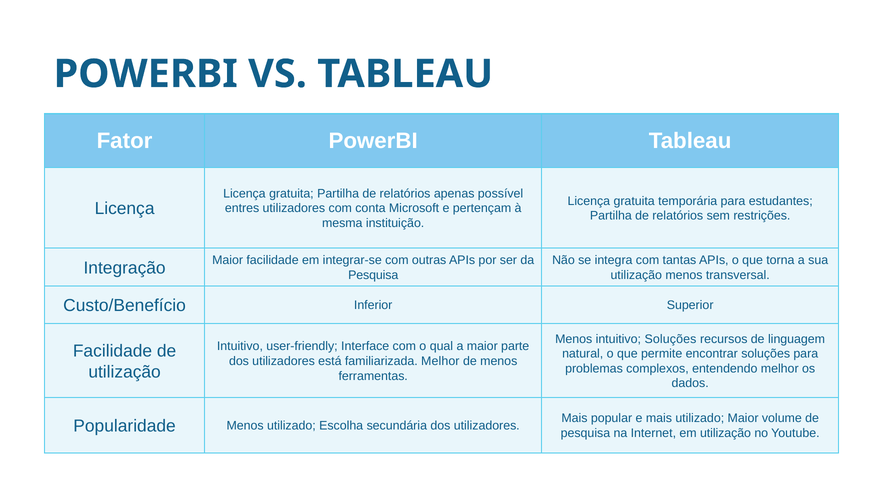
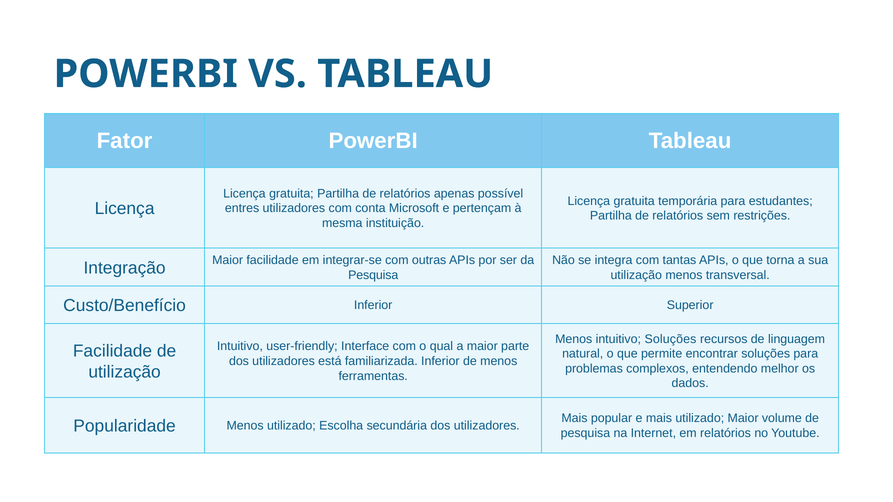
familiarizada Melhor: Melhor -> Inferior
em utilização: utilização -> relatórios
